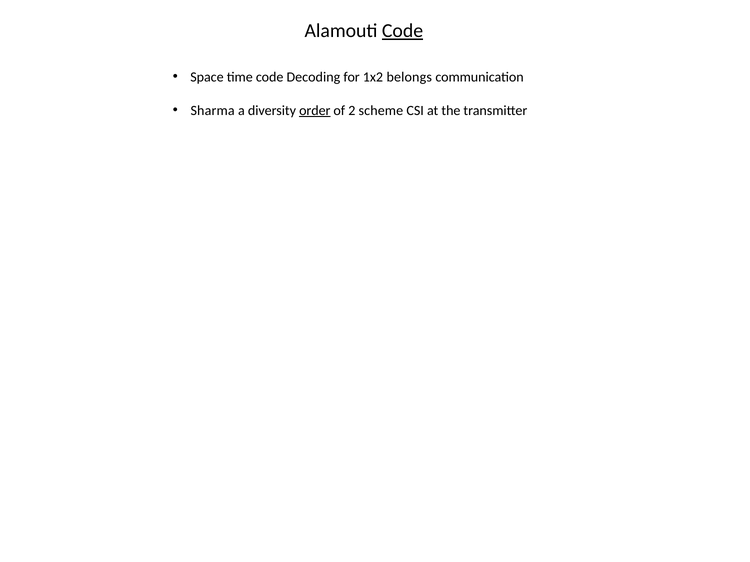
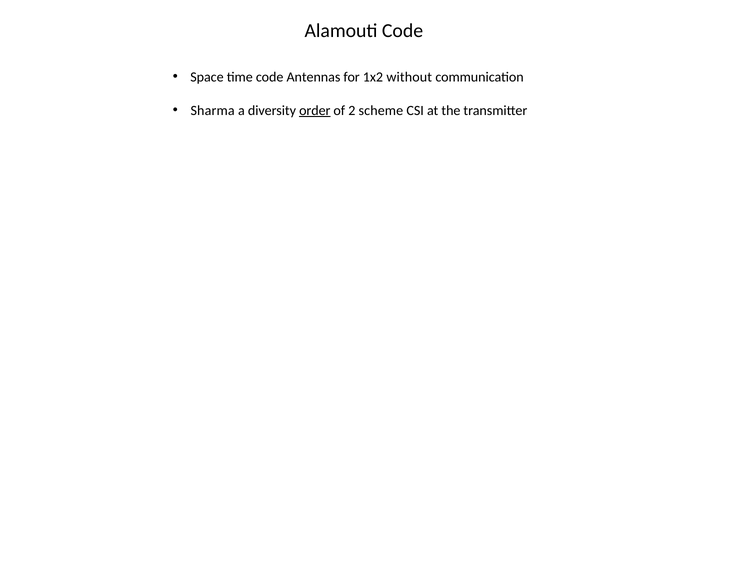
Code at (403, 31) underline: present -> none
Decoding: Decoding -> Antennas
belongs: belongs -> without
